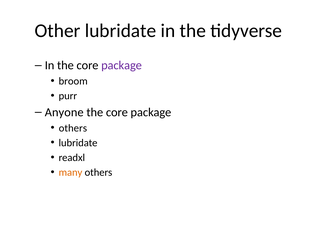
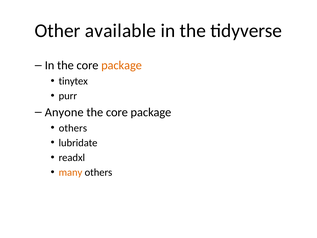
Other lubridate: lubridate -> available
package at (122, 65) colour: purple -> orange
broom: broom -> tinytex
